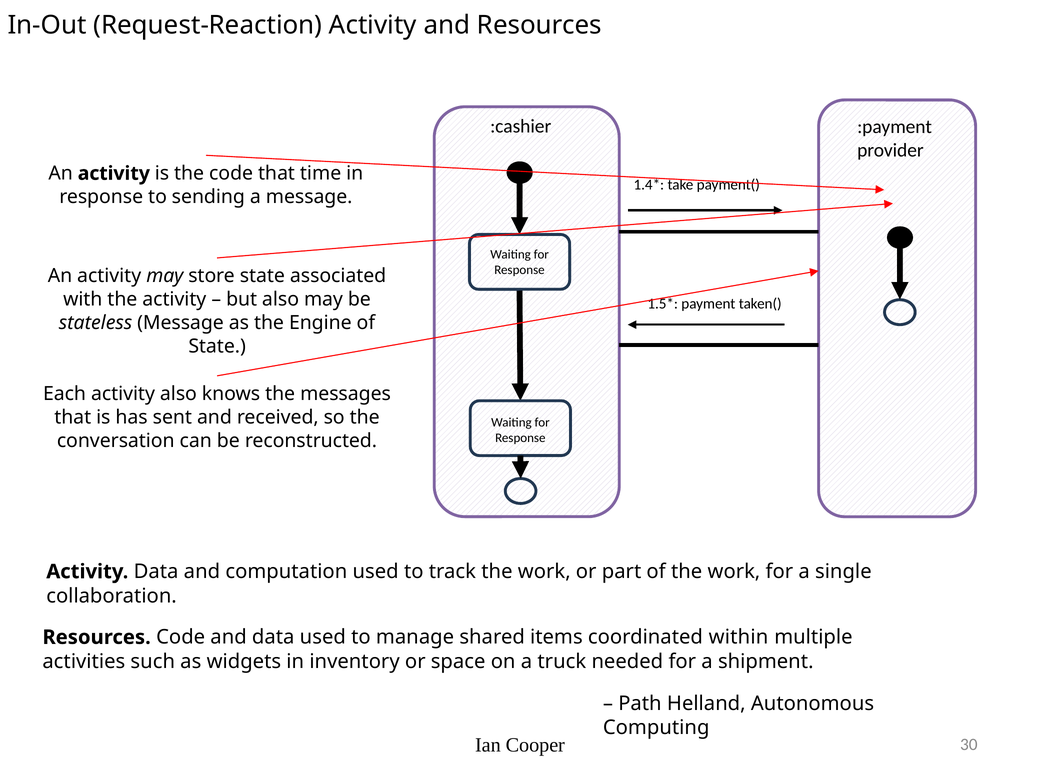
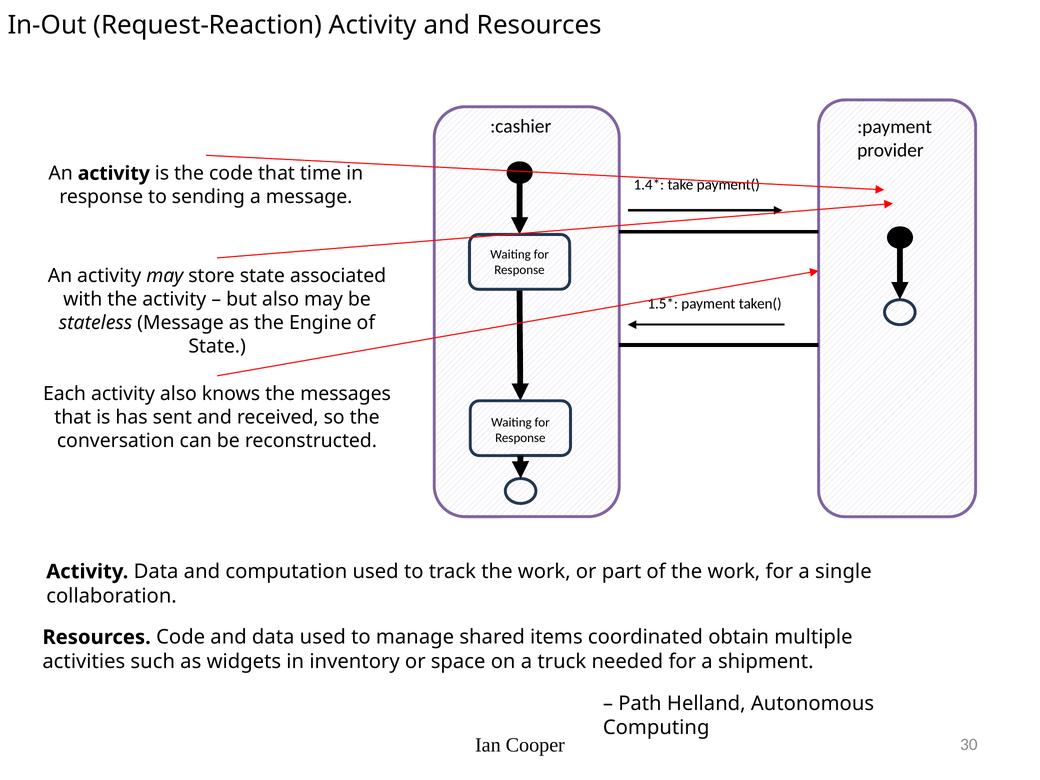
within: within -> obtain
